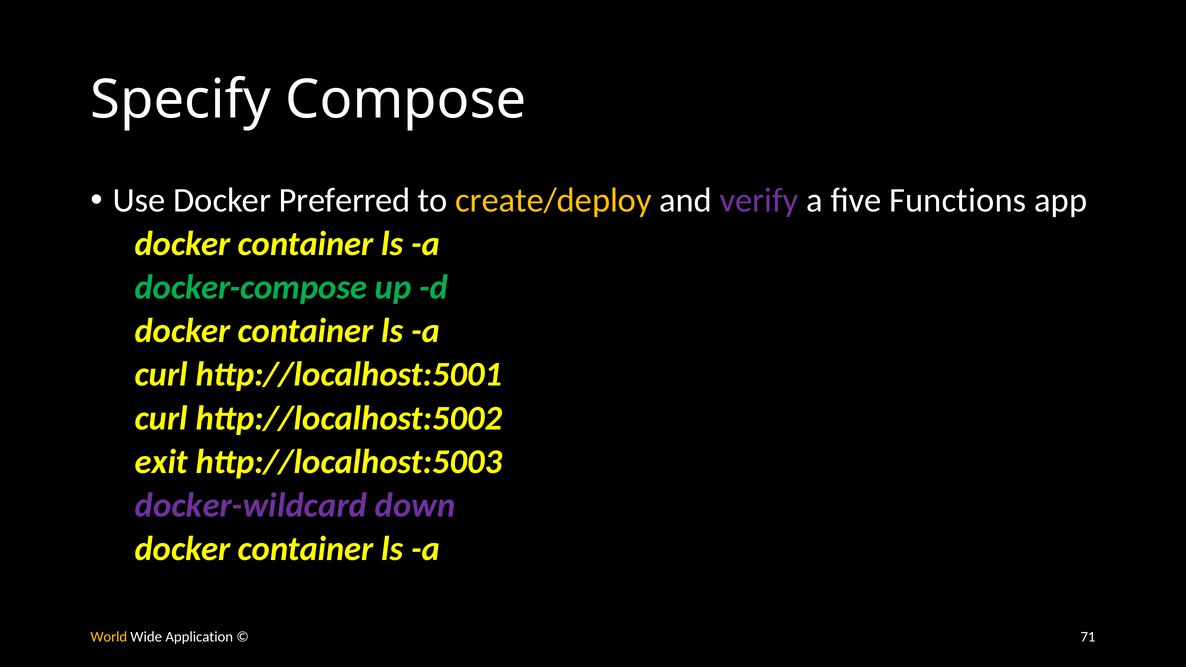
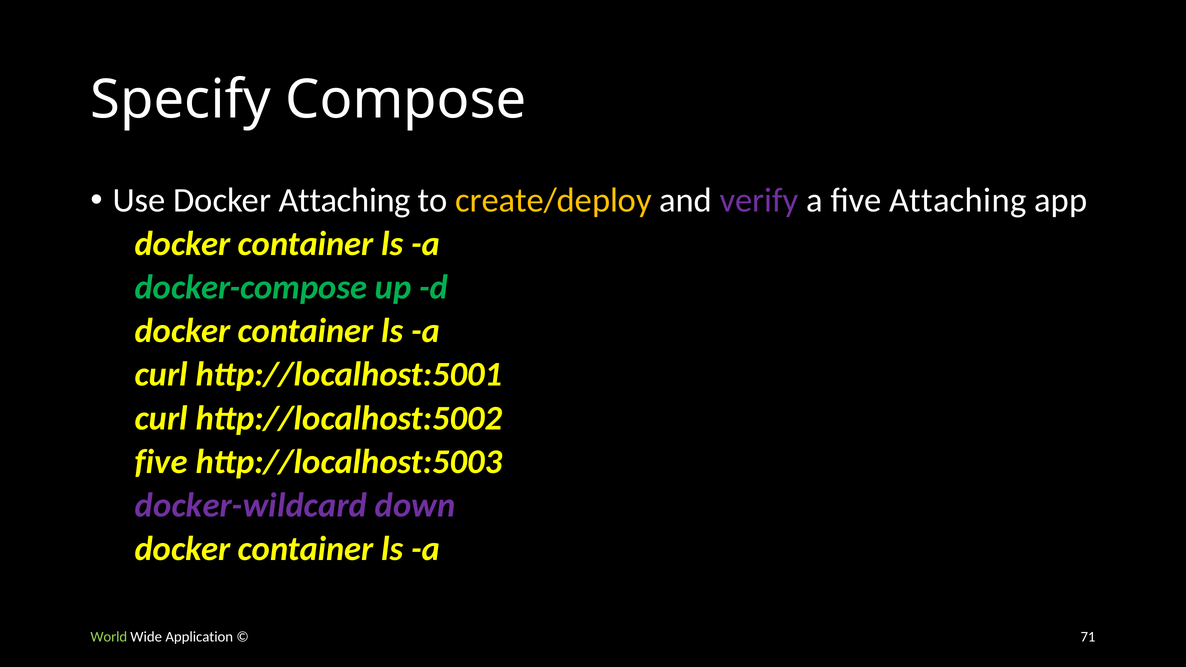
Docker Preferred: Preferred -> Attaching
five Functions: Functions -> Attaching
exit at (161, 462): exit -> five
World colour: yellow -> light green
